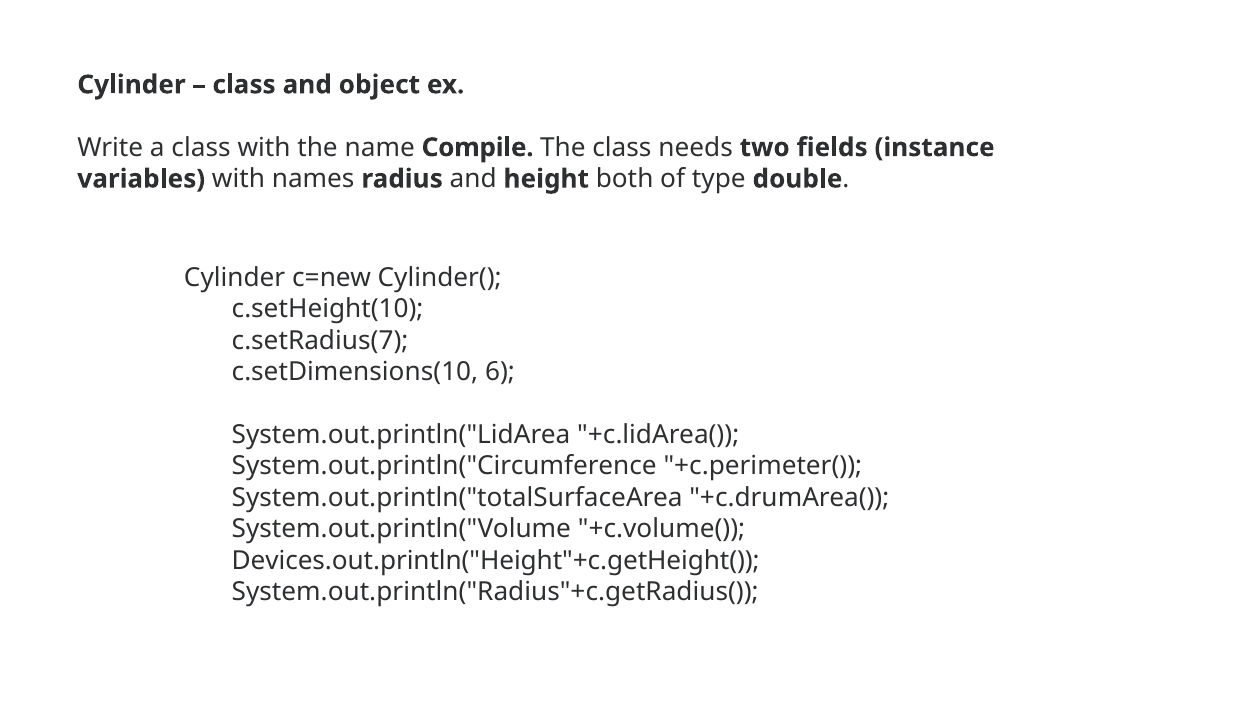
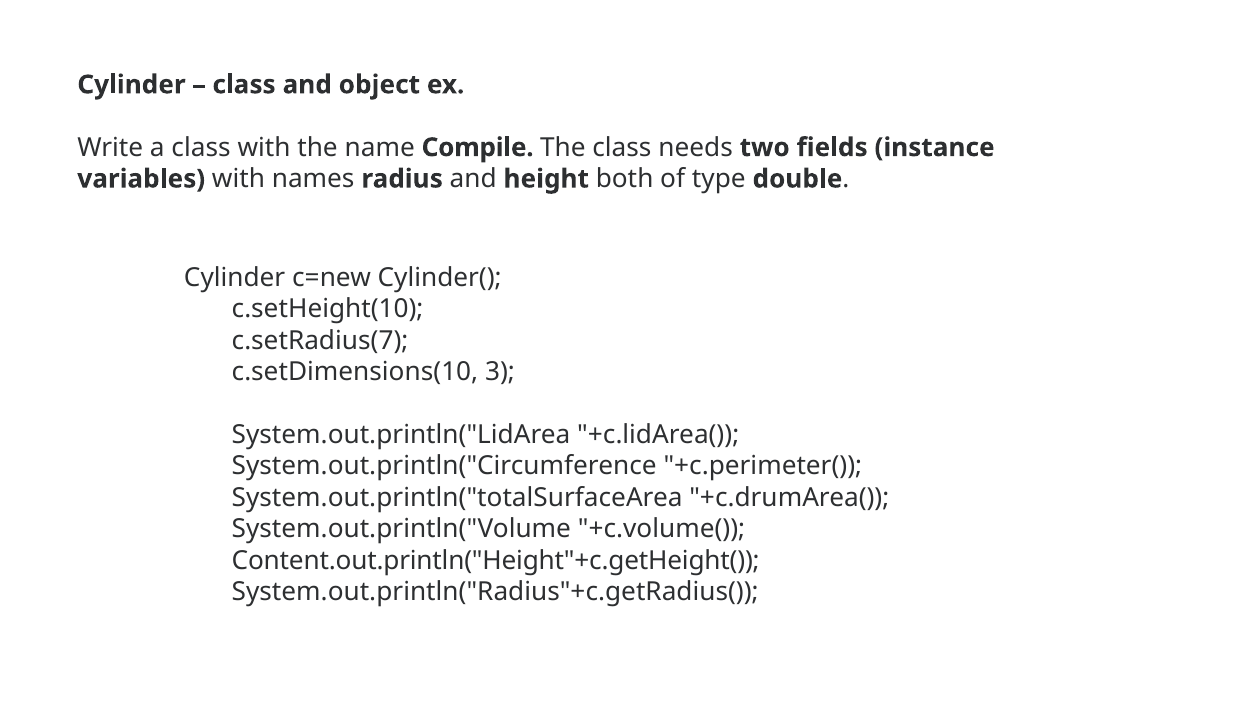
6: 6 -> 3
Devices.out.println("Height"+c.getHeight(: Devices.out.println("Height"+c.getHeight( -> Content.out.println("Height"+c.getHeight(
